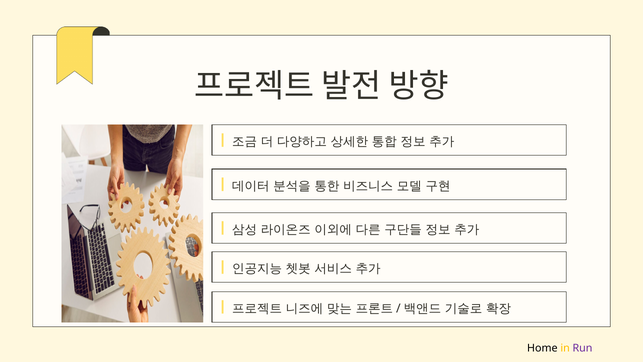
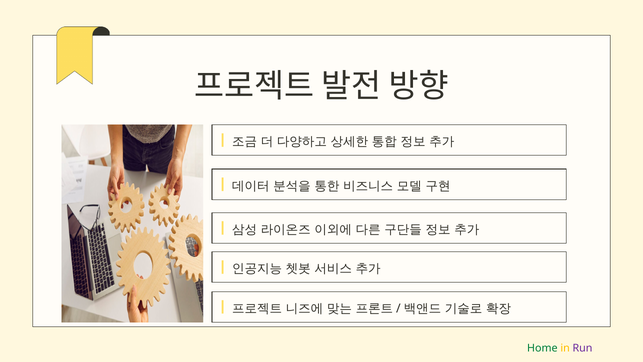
Home colour: black -> green
